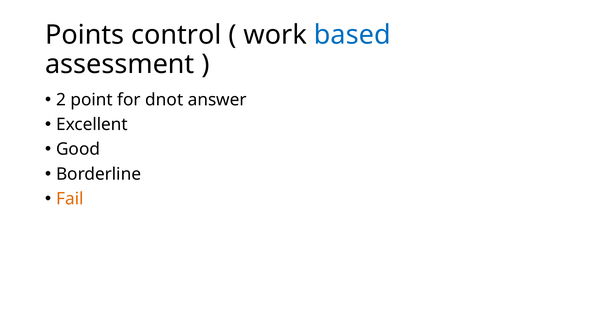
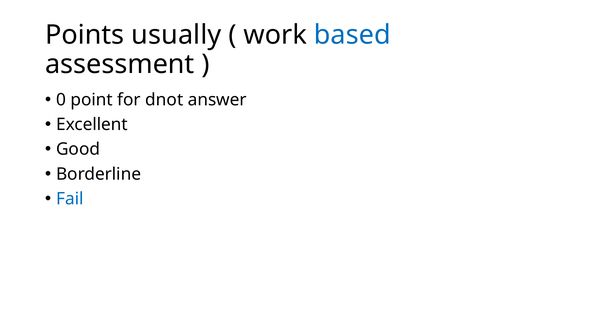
control: control -> usually
2: 2 -> 0
Fail colour: orange -> blue
